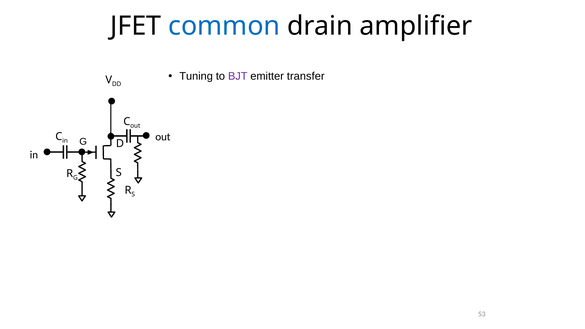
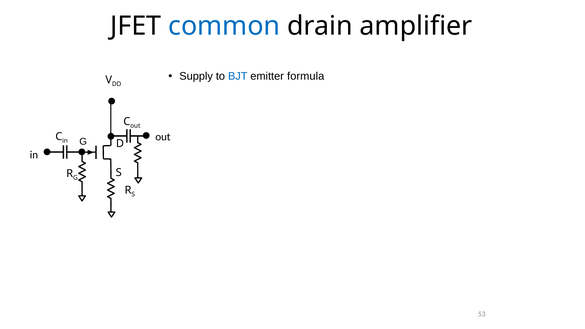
Tuning: Tuning -> Supply
BJT colour: purple -> blue
transfer: transfer -> formula
